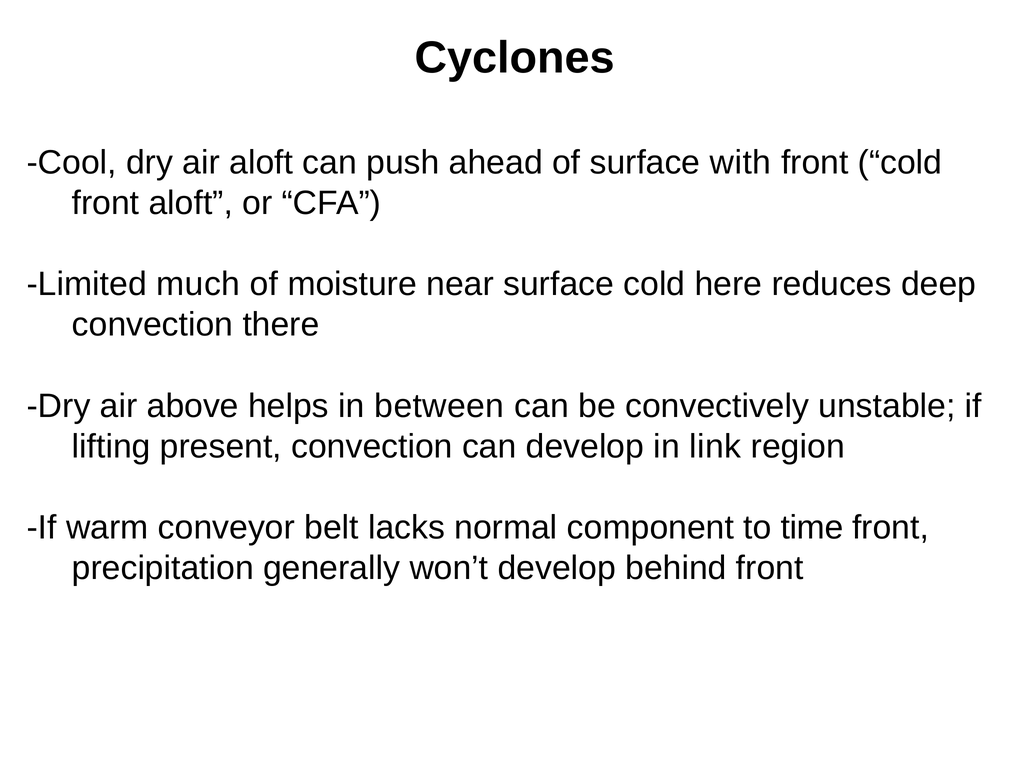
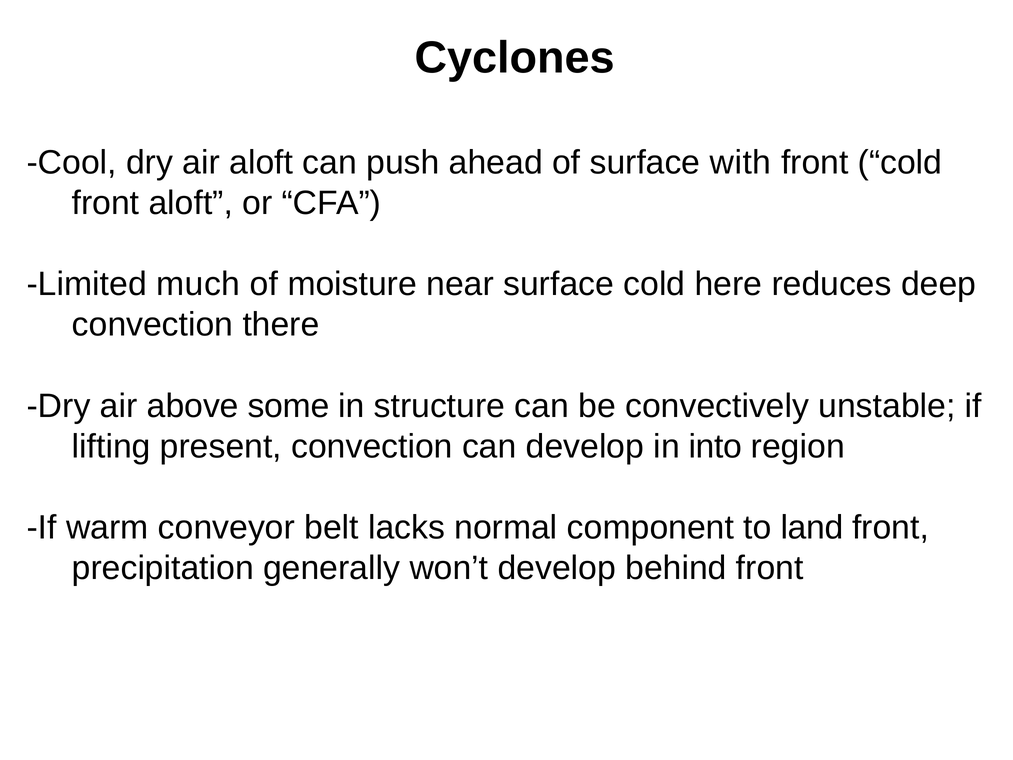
helps: helps -> some
between: between -> structure
link: link -> into
time: time -> land
